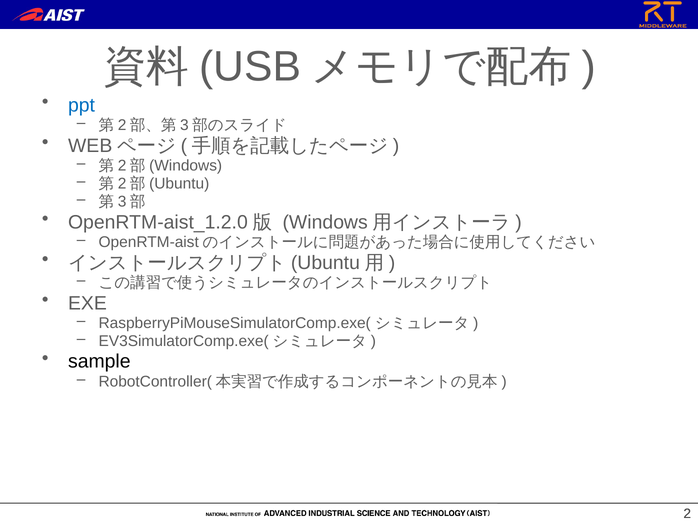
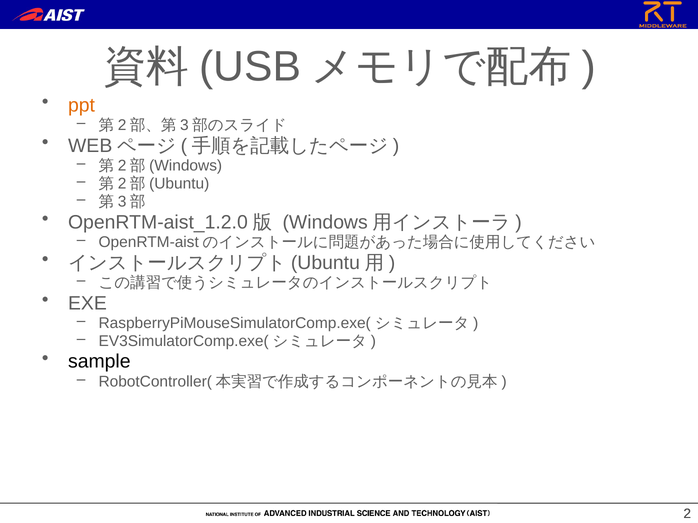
ppt colour: blue -> orange
